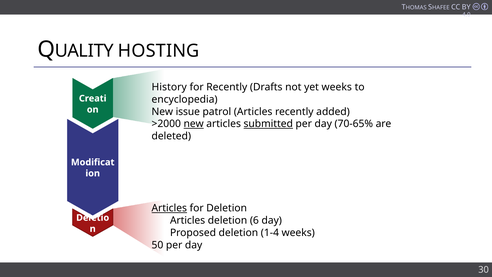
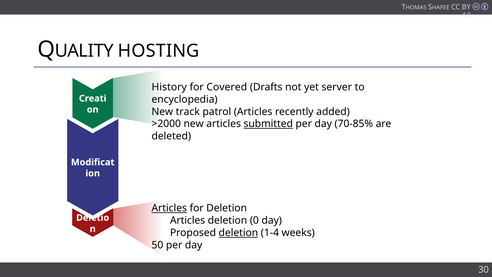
for Recently: Recently -> Covered
yet weeks: weeks -> server
issue: issue -> track
new at (194, 124) underline: present -> none
70-65%: 70-65% -> 70-85%
6: 6 -> 0
deletion at (238, 233) underline: none -> present
